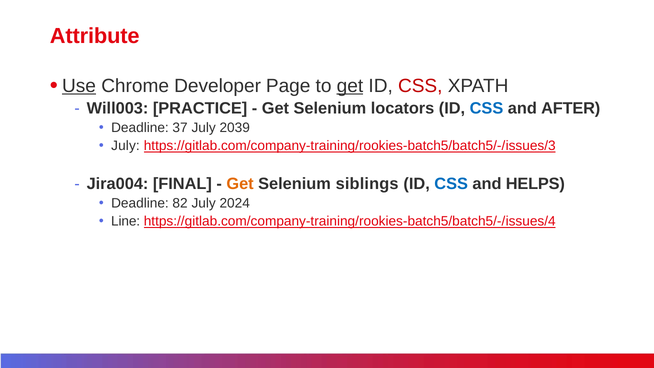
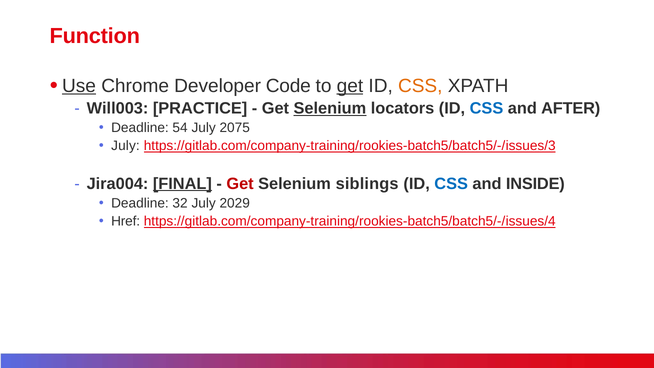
Attribute: Attribute -> Function
Page: Page -> Code
CSS at (420, 86) colour: red -> orange
Selenium at (330, 108) underline: none -> present
37: 37 -> 54
2039: 2039 -> 2075
FINAL underline: none -> present
Get at (240, 184) colour: orange -> red
HELPS: HELPS -> INSIDE
82: 82 -> 32
2024: 2024 -> 2029
Line: Line -> Href
